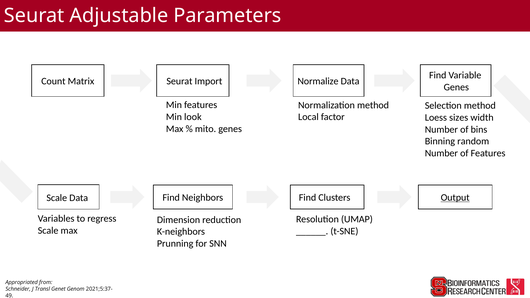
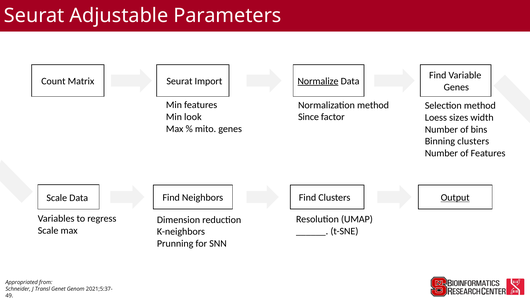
Normalize underline: none -> present
Local: Local -> Since
Binning random: random -> clusters
